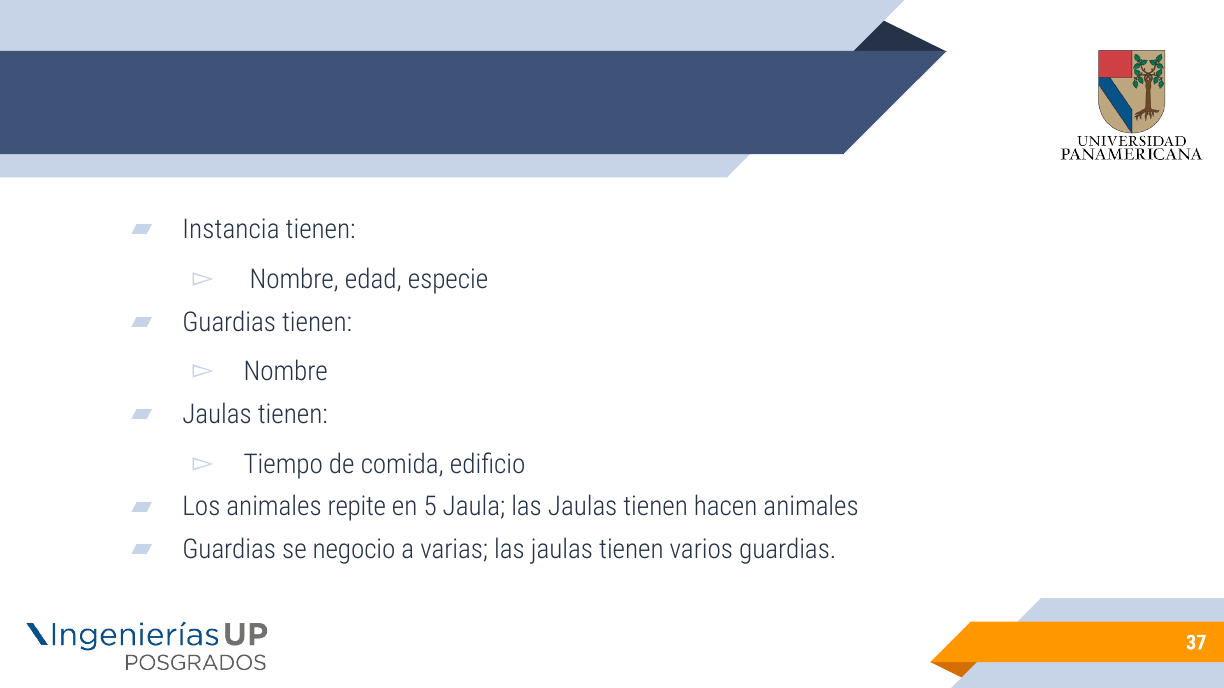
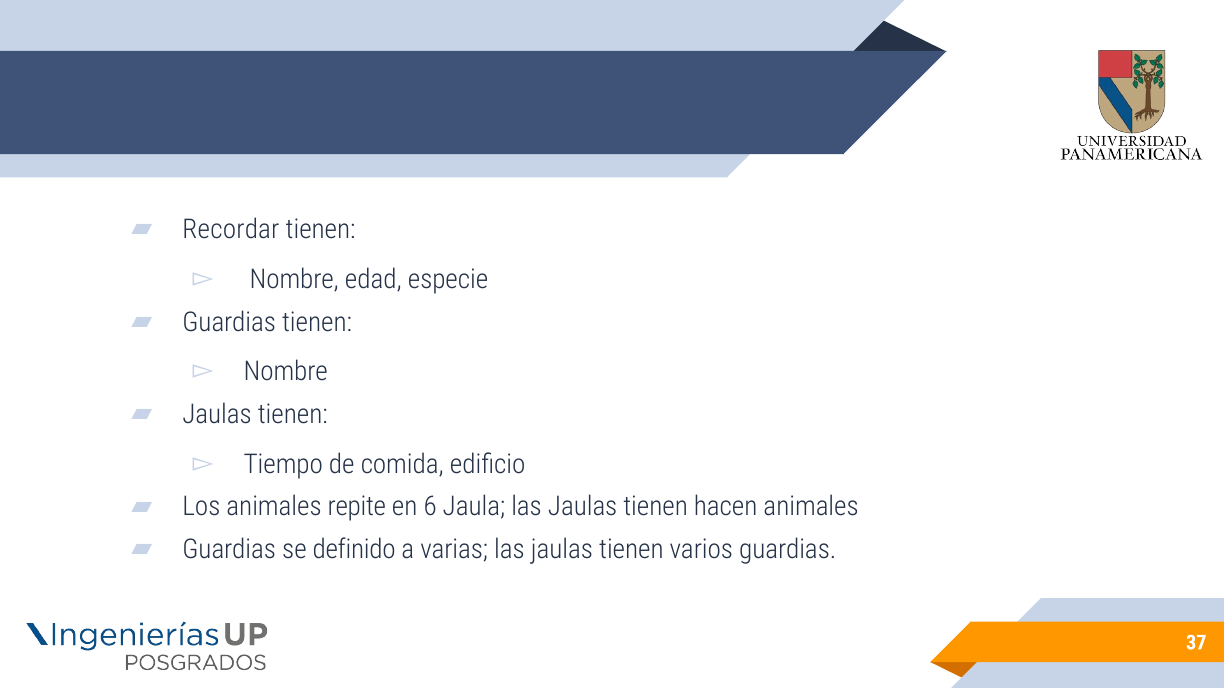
Instancia: Instancia -> Recordar
5: 5 -> 6
negocio: negocio -> definido
